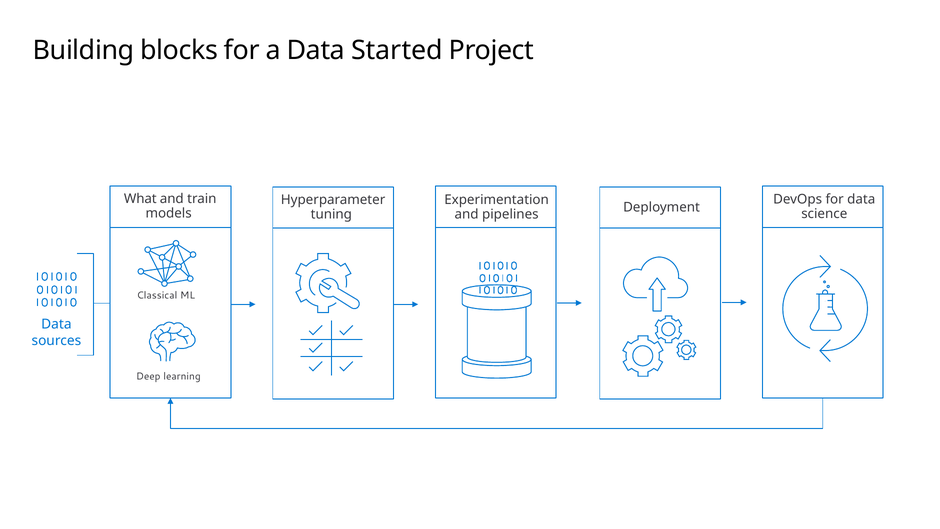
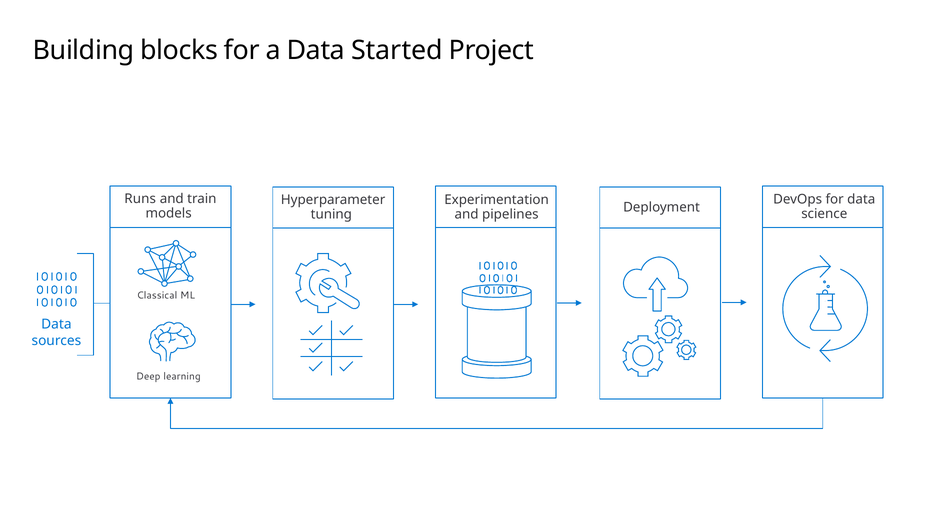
What: What -> Runs
